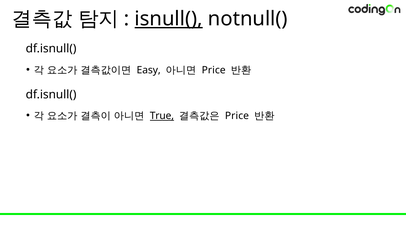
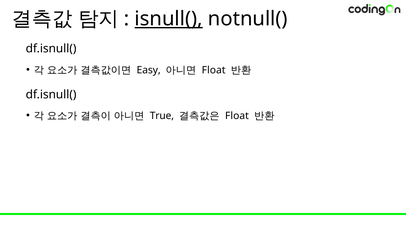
Price at (214, 70): Price -> Float
True underline: present -> none
Price at (237, 116): Price -> Float
